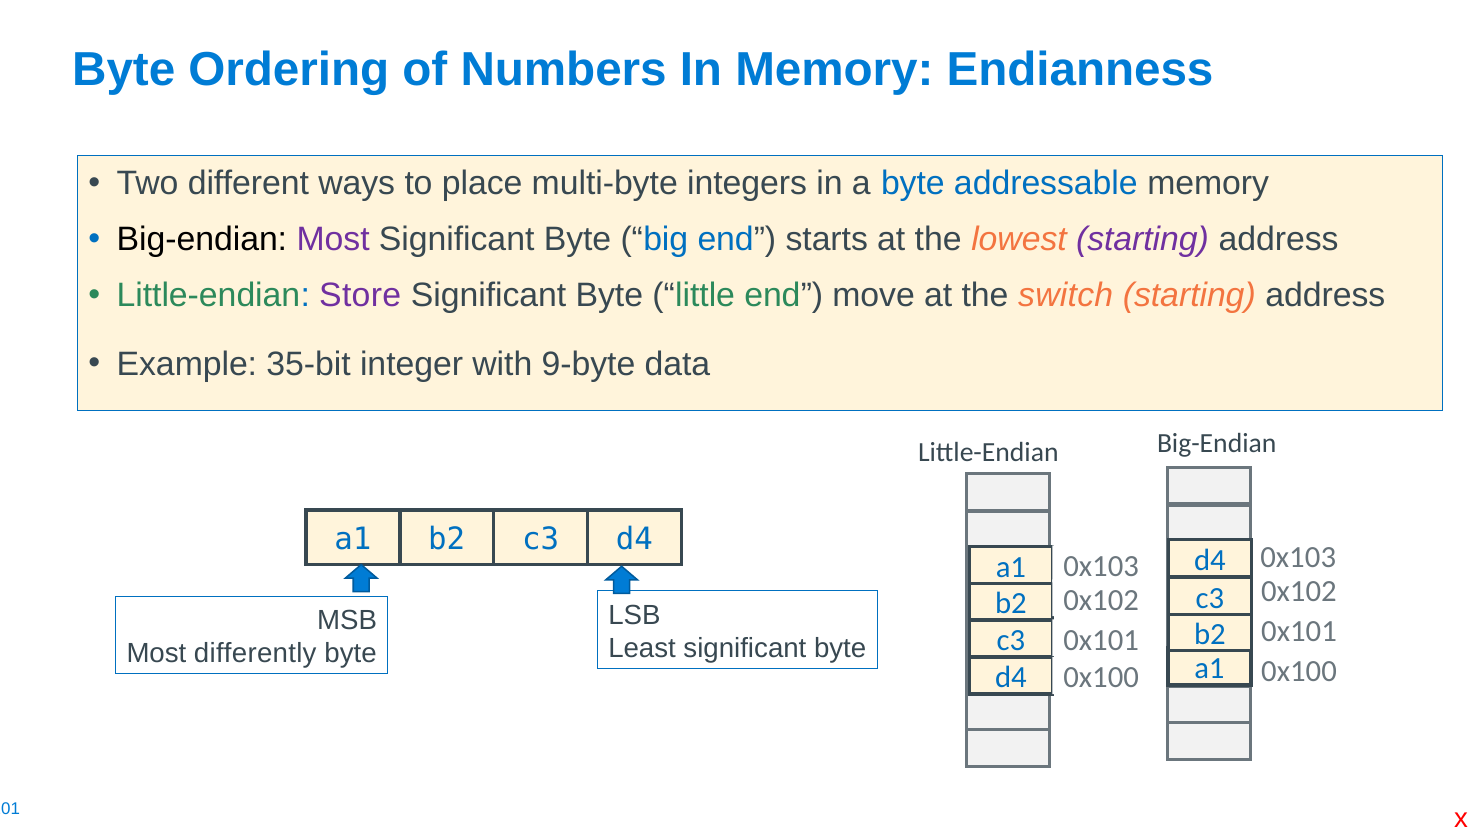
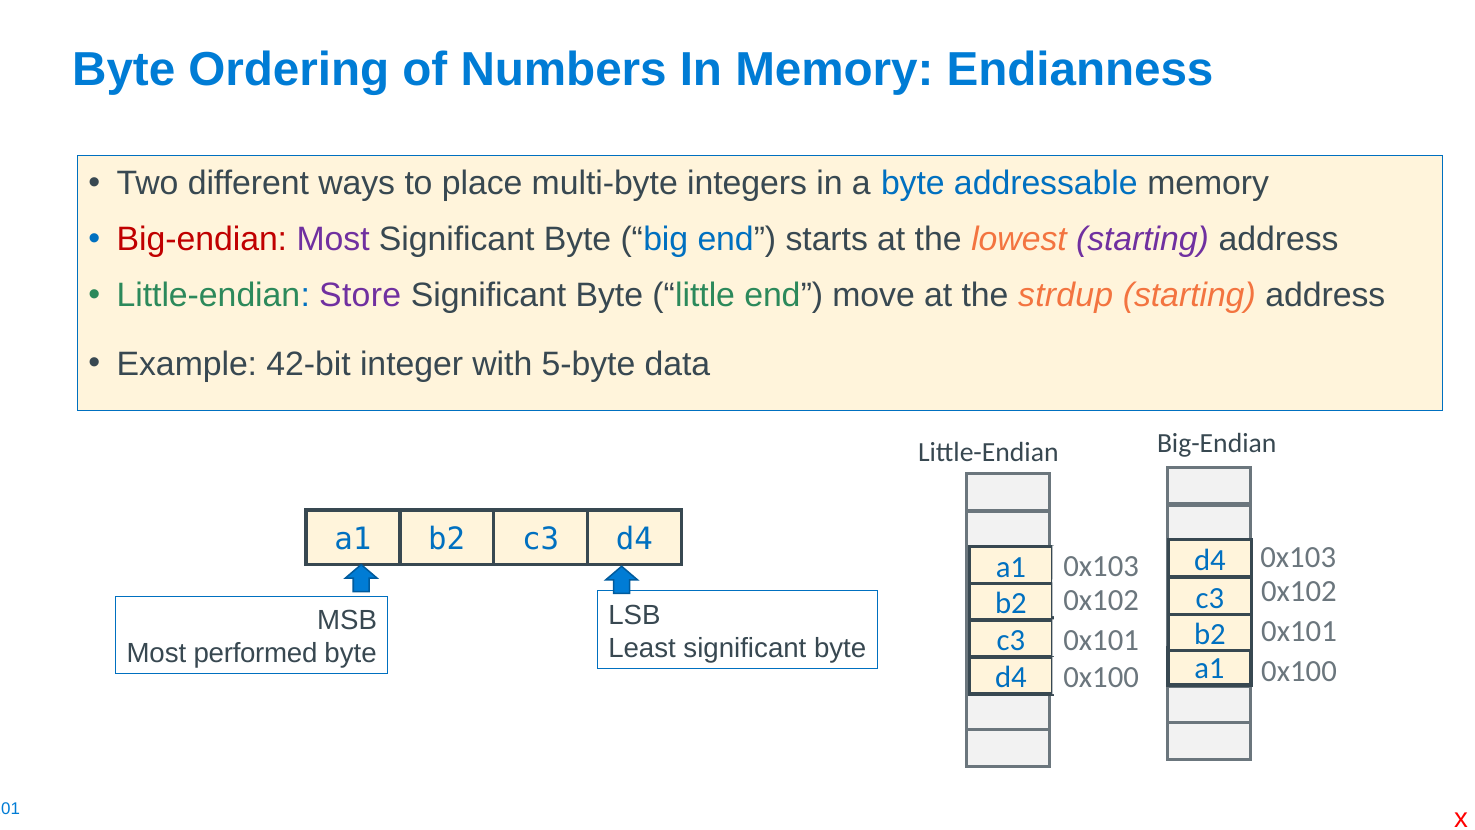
Big-endian at (202, 240) colour: black -> red
switch: switch -> strdup
35-bit: 35-bit -> 42-bit
9-byte: 9-byte -> 5-byte
differently: differently -> performed
